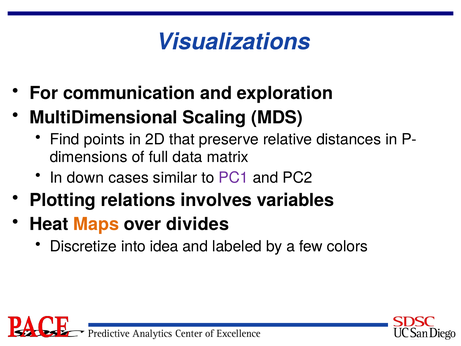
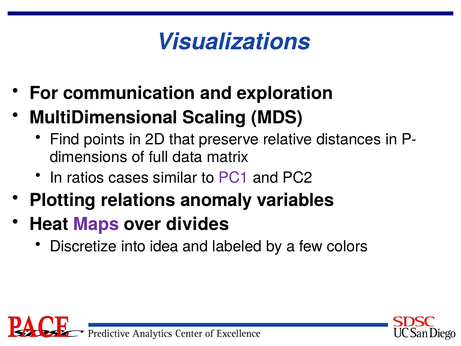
down: down -> ratios
involves: involves -> anomaly
Maps colour: orange -> purple
